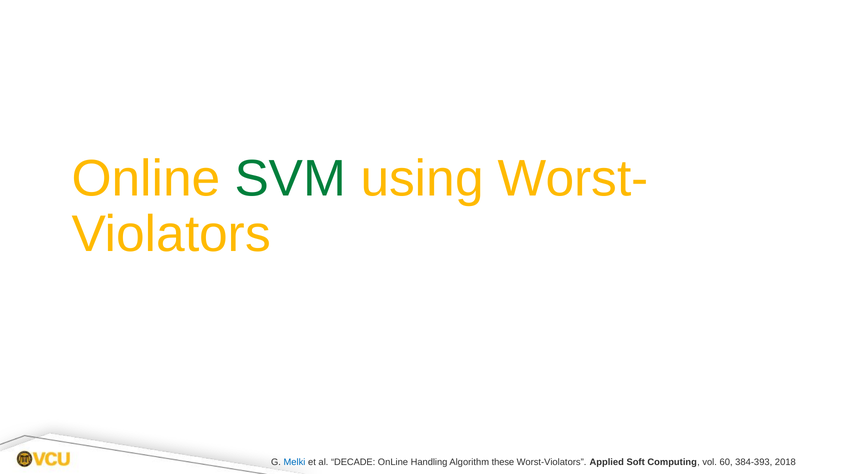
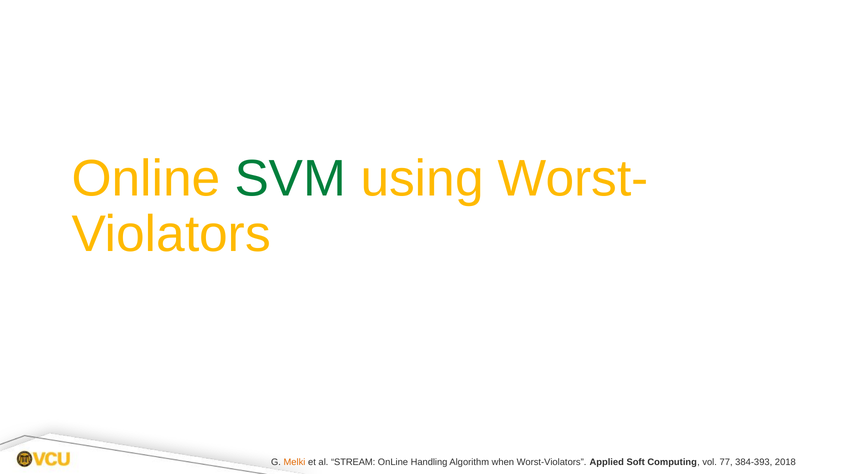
Melki colour: blue -> orange
DECADE: DECADE -> STREAM
these: these -> when
60: 60 -> 77
